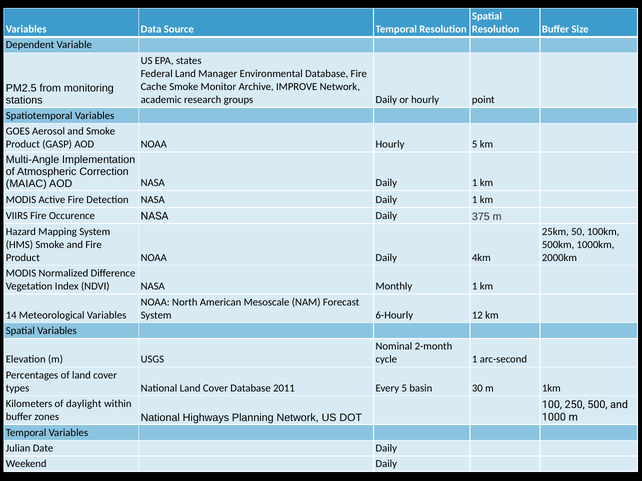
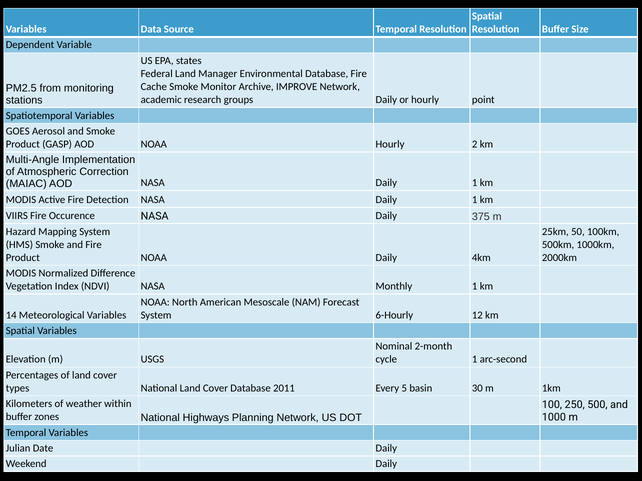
Hourly 5: 5 -> 2
daylight: daylight -> weather
